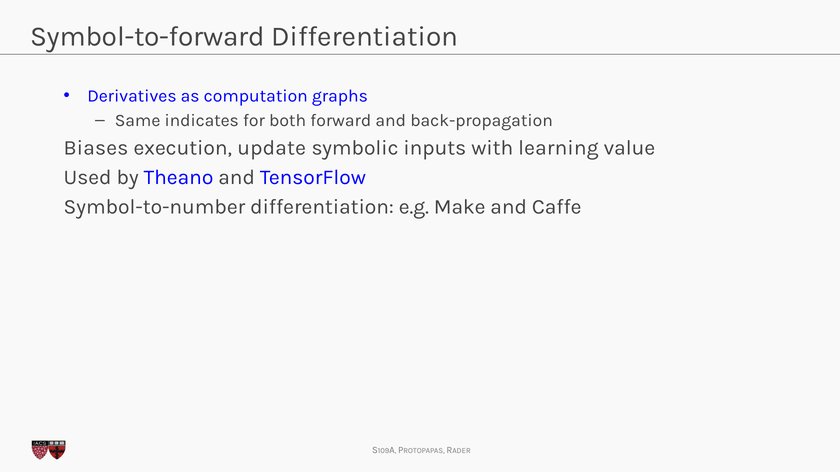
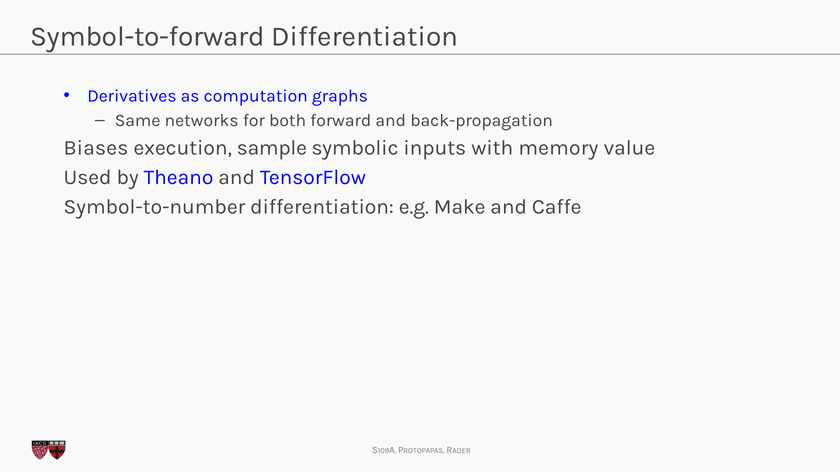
indicates: indicates -> networks
update: update -> sample
learning: learning -> memory
